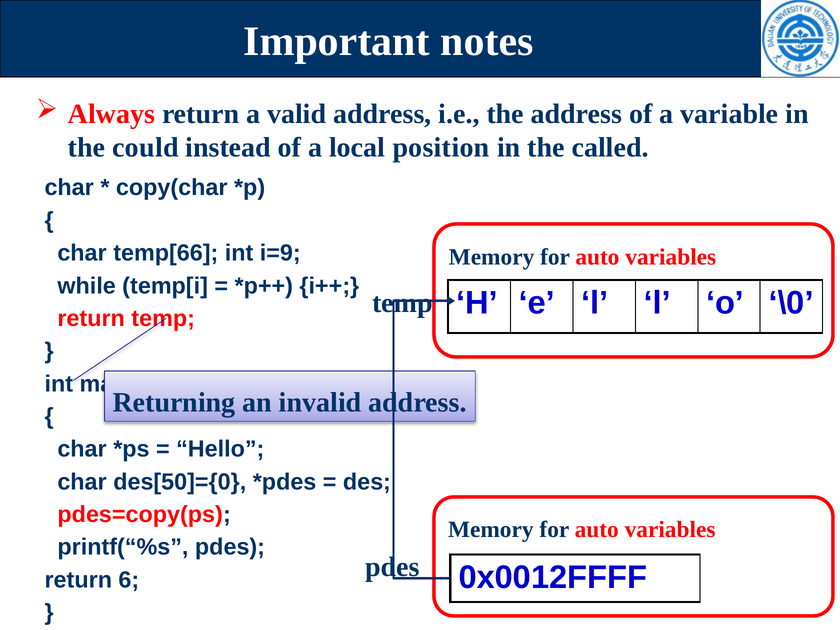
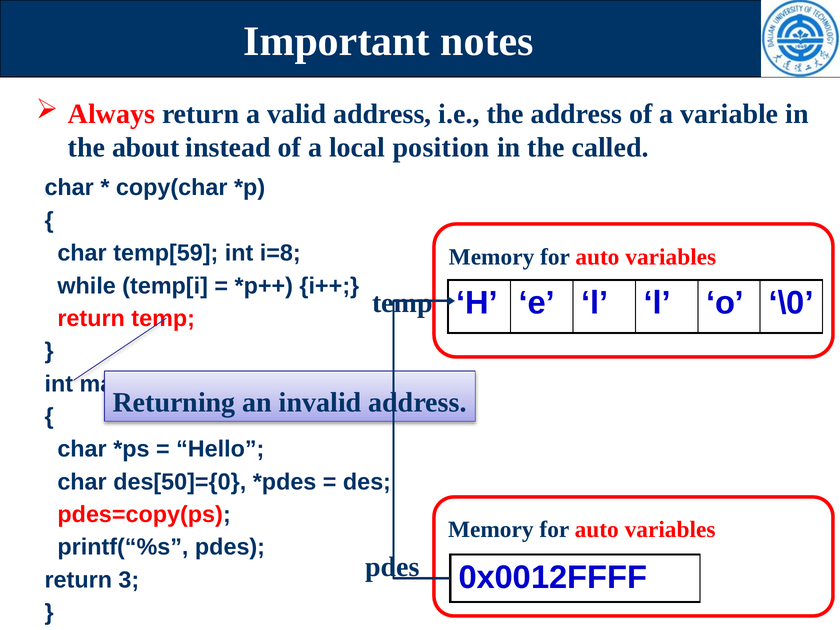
could: could -> about
temp[66: temp[66 -> temp[59
i=9: i=9 -> i=8
6: 6 -> 3
